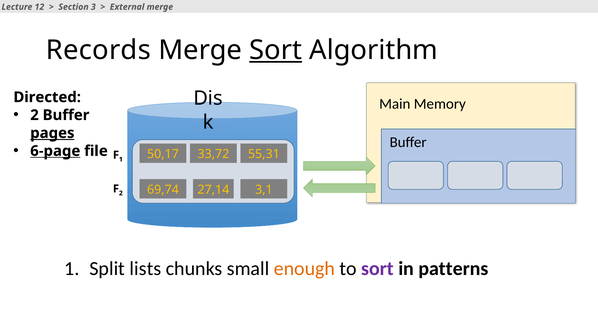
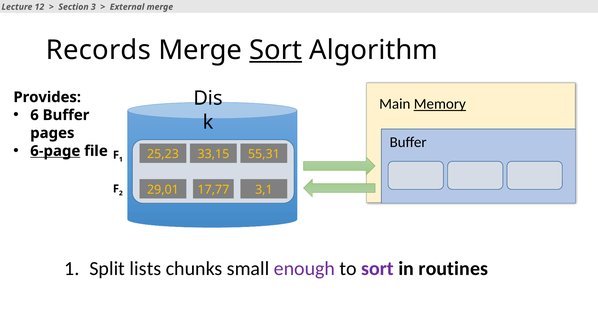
Directed: Directed -> Provides
Memory underline: none -> present
2 at (34, 115): 2 -> 6
pages underline: present -> none
50,17: 50,17 -> 25,23
33,72: 33,72 -> 33,15
69,74: 69,74 -> 29,01
27,14: 27,14 -> 17,77
enough colour: orange -> purple
patterns: patterns -> routines
